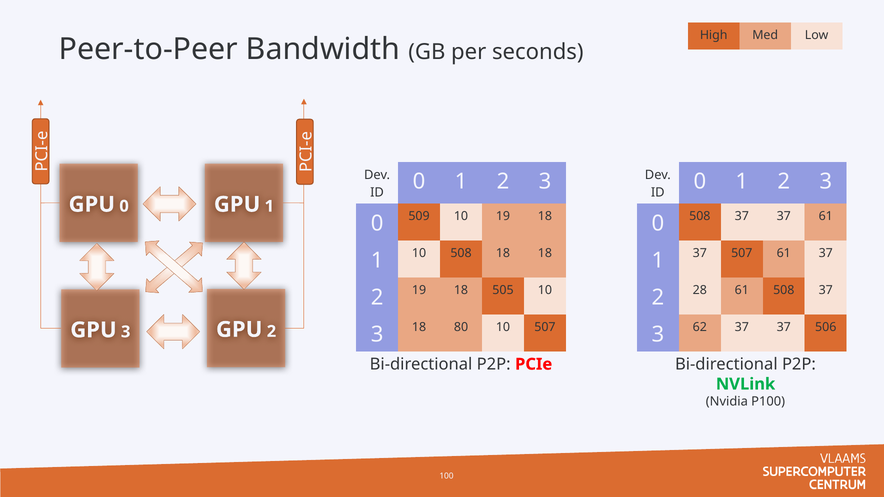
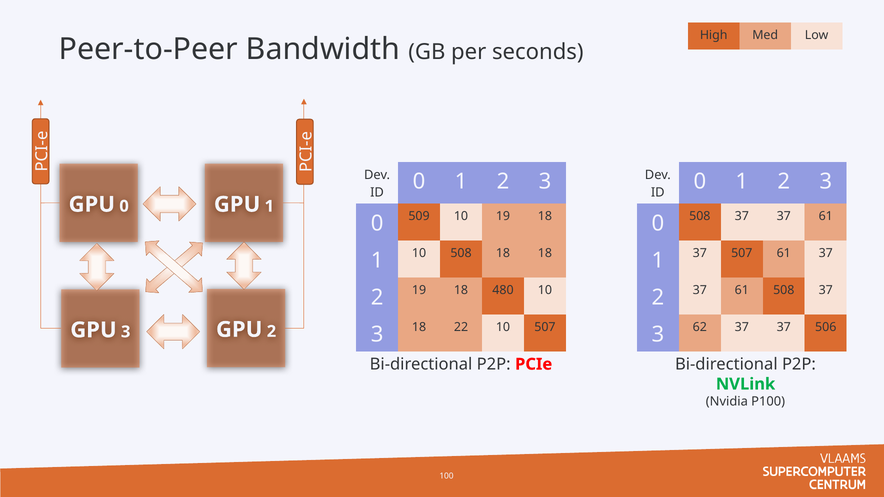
505: 505 -> 480
2 28: 28 -> 37
80: 80 -> 22
